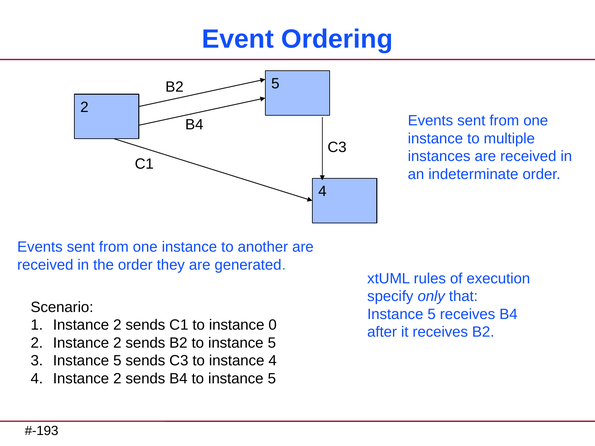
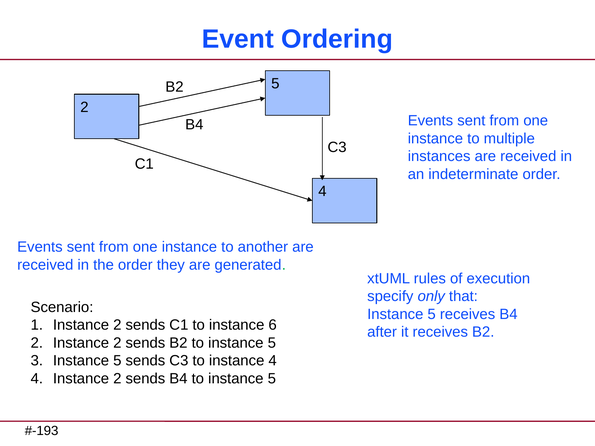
0: 0 -> 6
